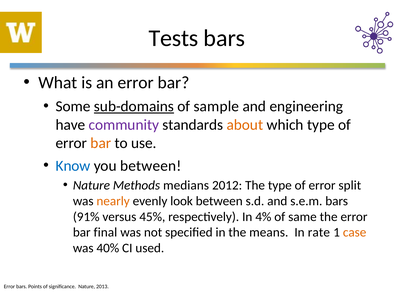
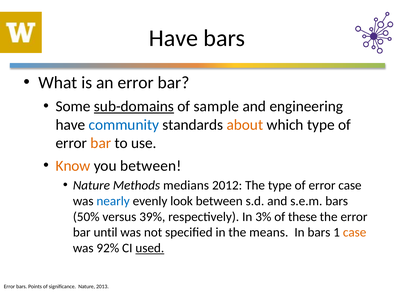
Tests at (174, 38): Tests -> Have
community colour: purple -> blue
Know colour: blue -> orange
error split: split -> case
nearly colour: orange -> blue
91%: 91% -> 50%
45%: 45% -> 39%
4%: 4% -> 3%
same: same -> these
final: final -> until
In rate: rate -> bars
40%: 40% -> 92%
used underline: none -> present
